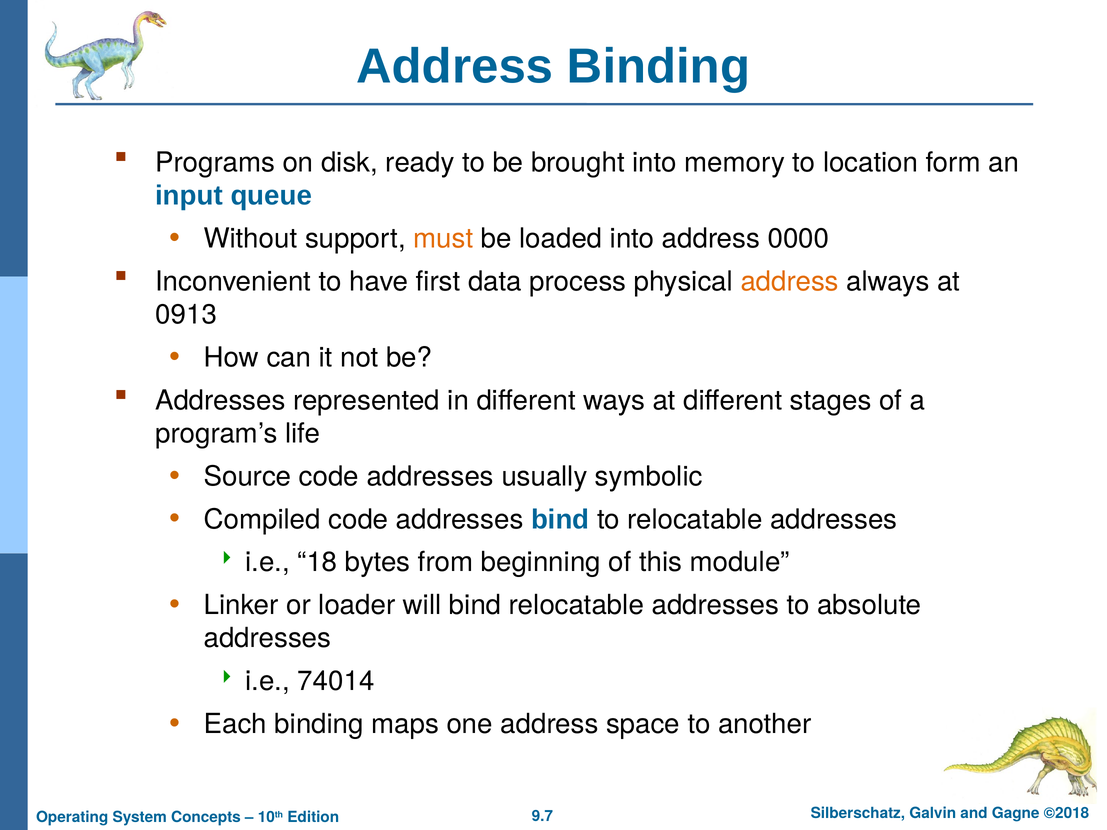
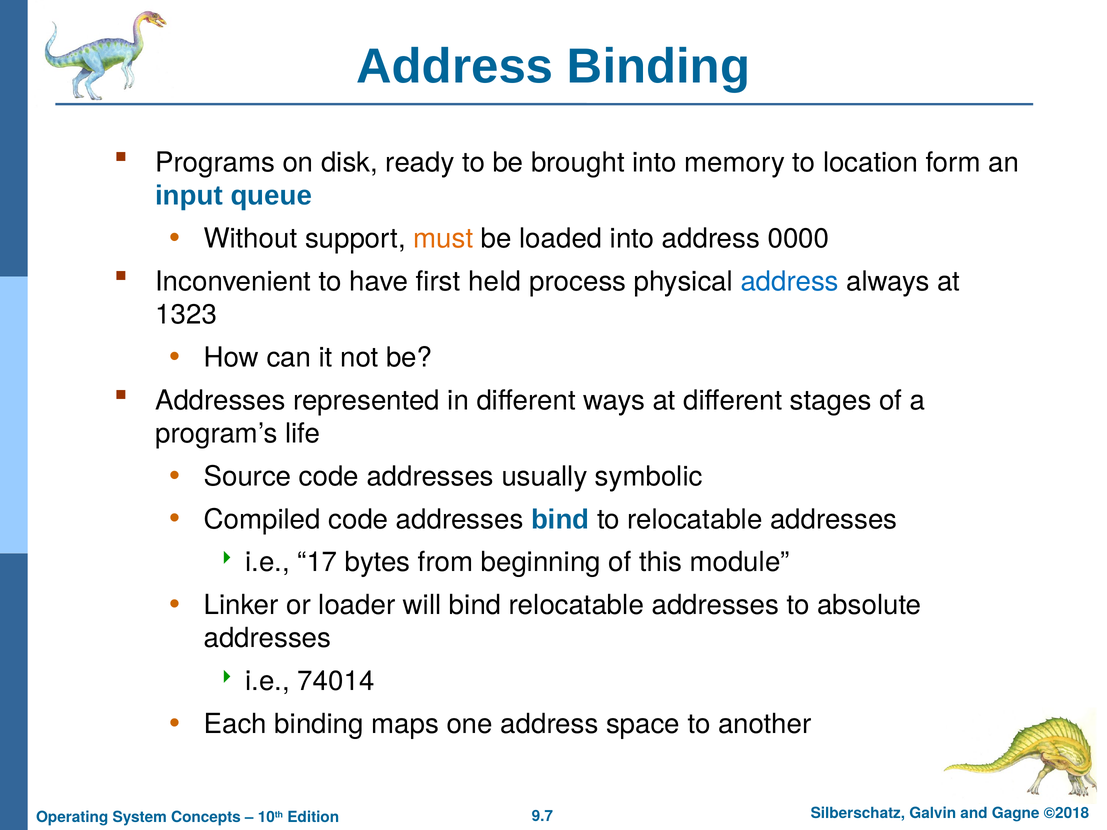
data: data -> held
address at (790, 282) colour: orange -> blue
0913: 0913 -> 1323
18: 18 -> 17
